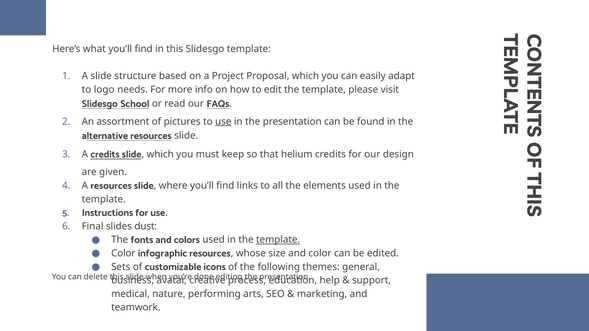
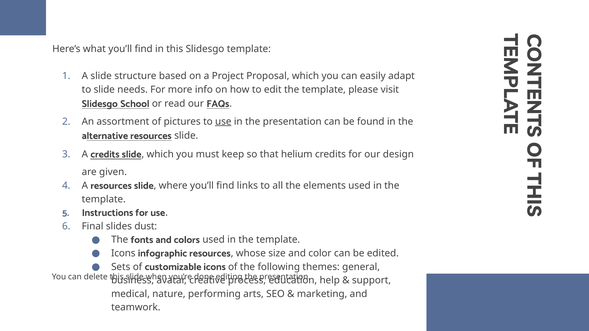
to logo: logo -> slide
template at (278, 240) underline: present -> none
Color at (123, 253): Color -> Icons
